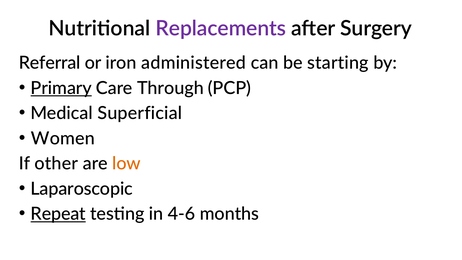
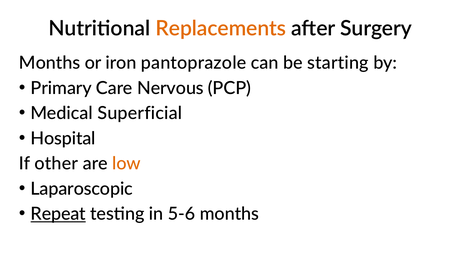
Replacements colour: purple -> orange
Referral at (50, 63): Referral -> Months
administered: administered -> pantoprazole
Primary underline: present -> none
Through: Through -> Nervous
Women: Women -> Hospital
4-6: 4-6 -> 5-6
